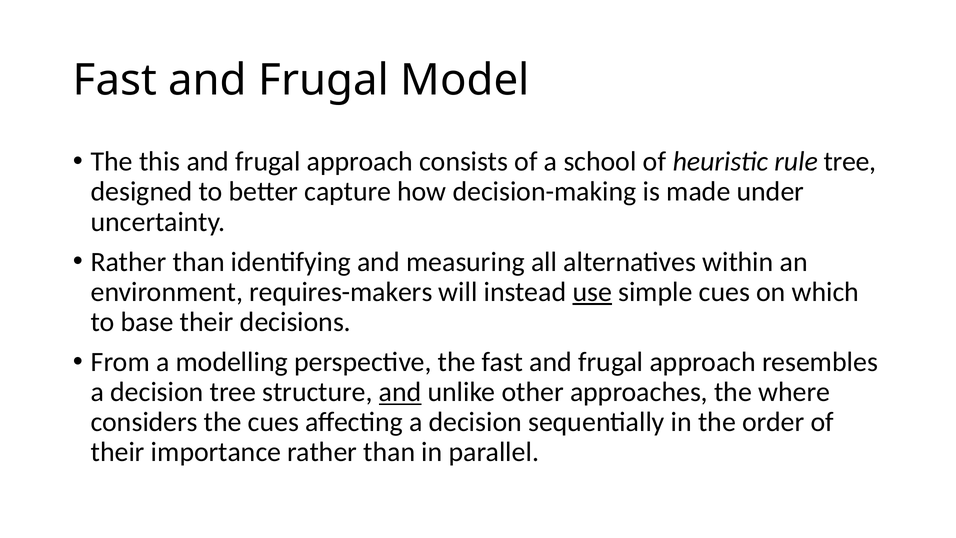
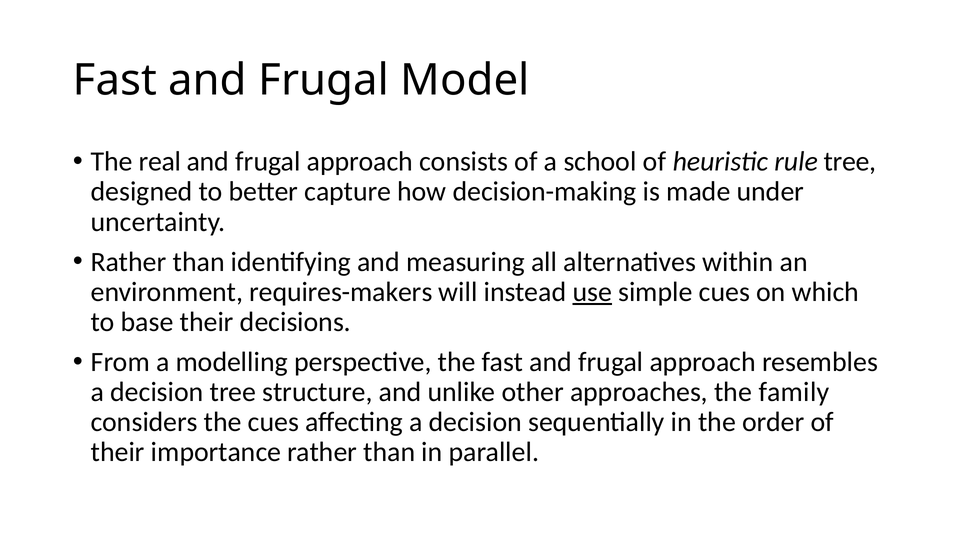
this: this -> real
and at (400, 392) underline: present -> none
where: where -> family
